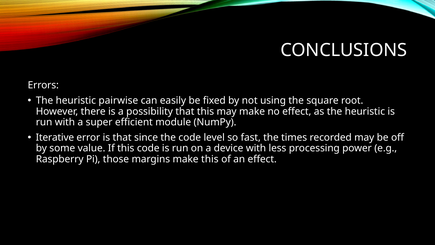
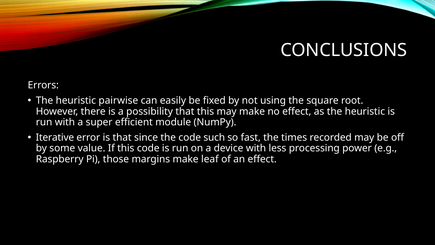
level: level -> such
make this: this -> leaf
